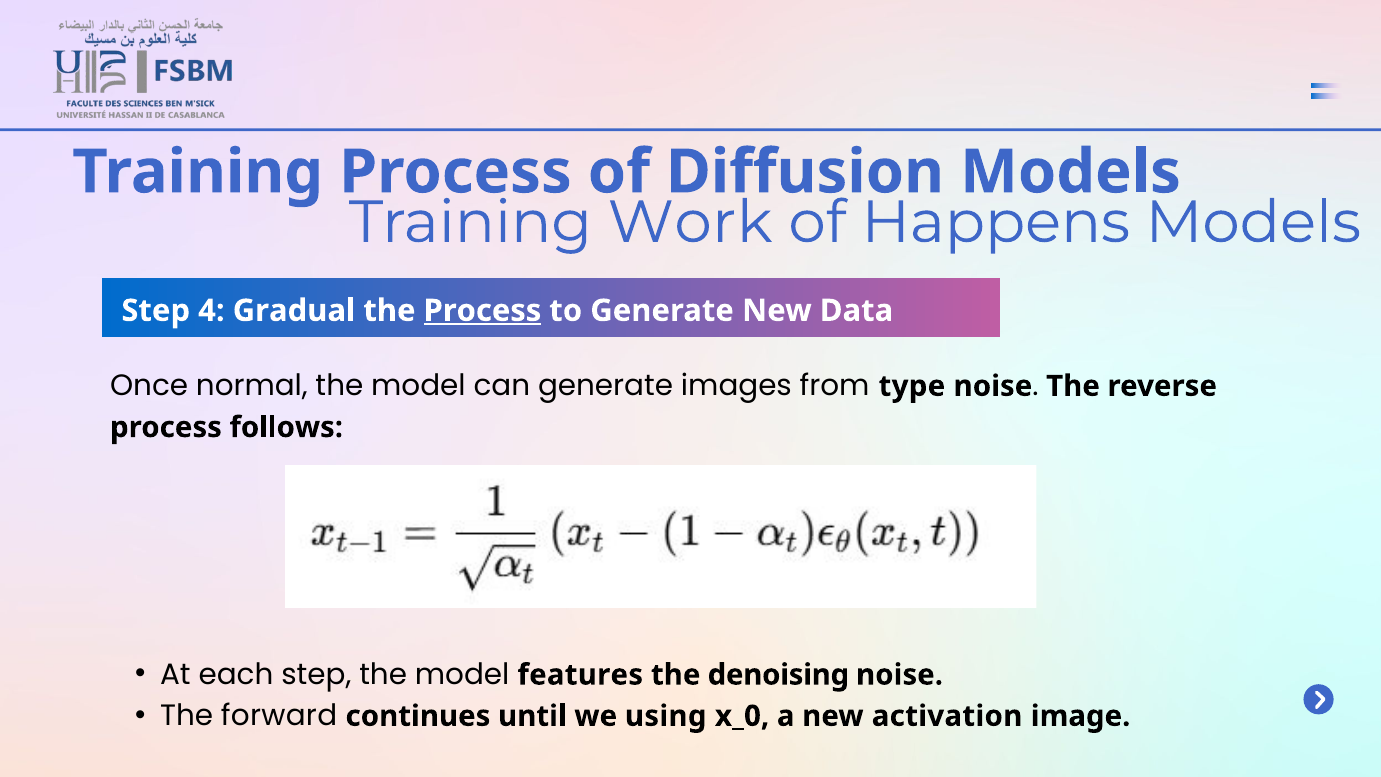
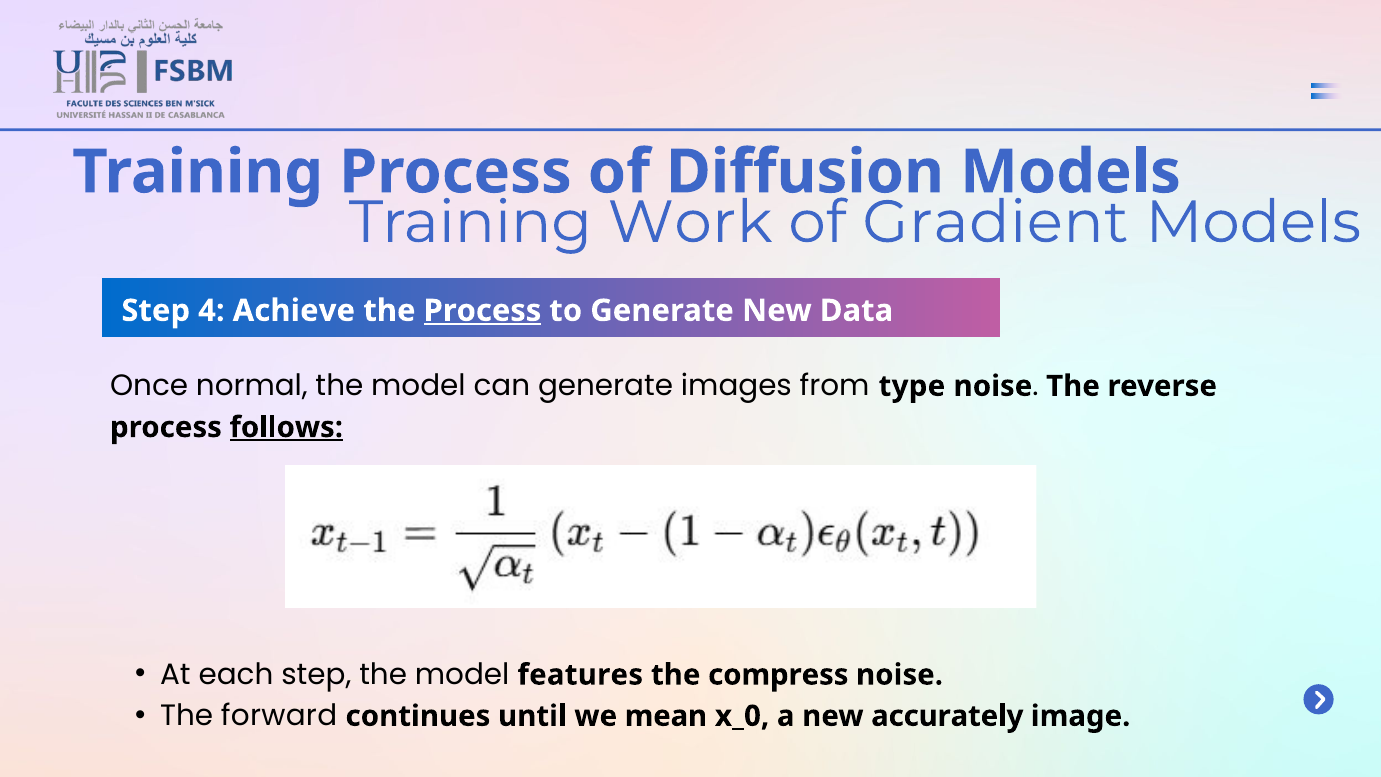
Happens: Happens -> Gradient
Gradual: Gradual -> Achieve
follows underline: none -> present
denoising: denoising -> compress
using: using -> mean
activation: activation -> accurately
